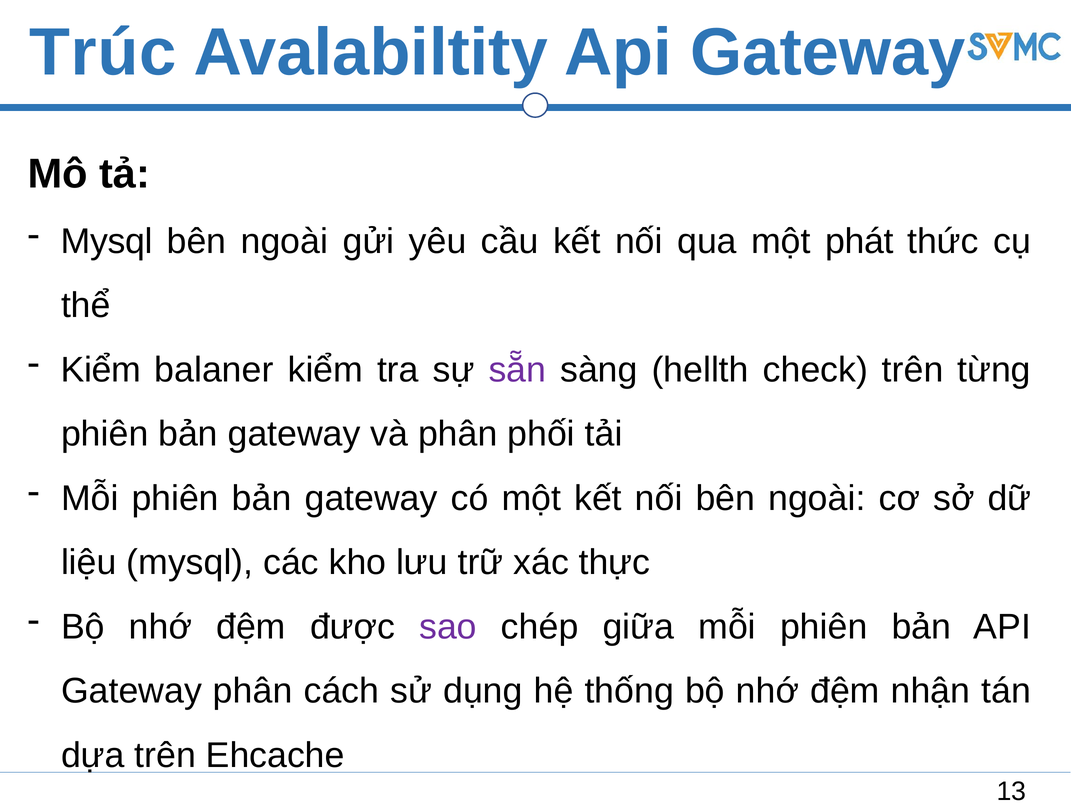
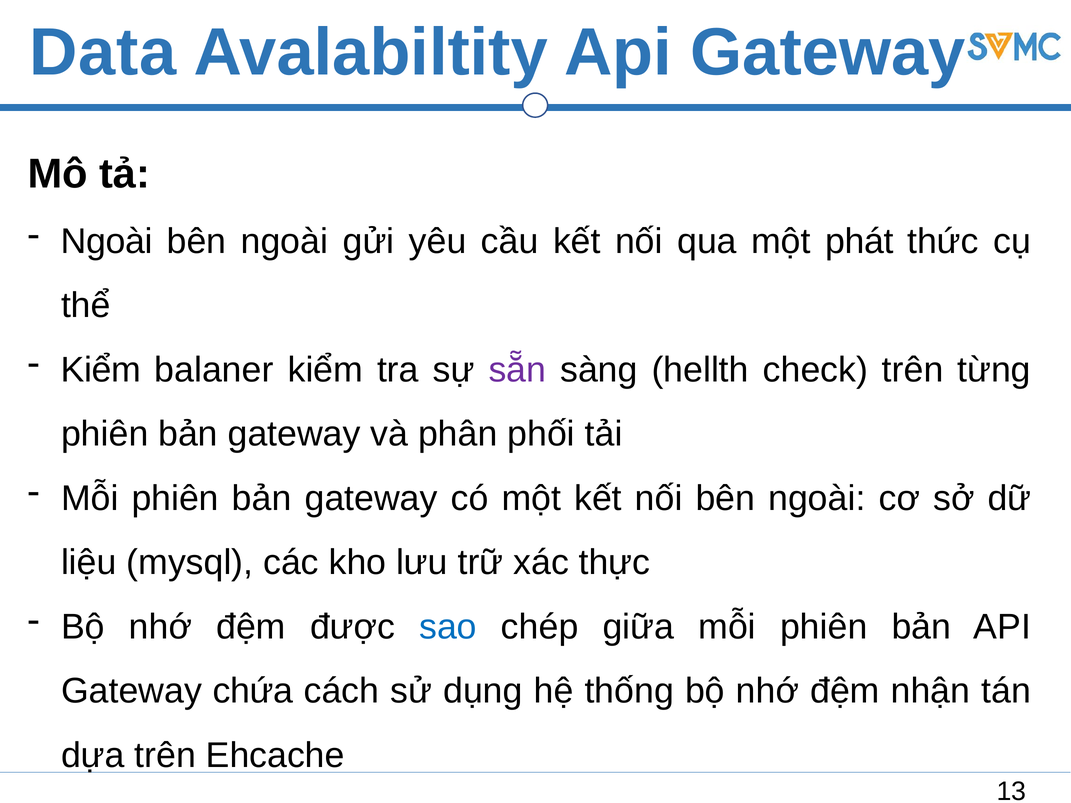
Trúc: Trúc -> Data
Mysql at (107, 242): Mysql -> Ngoài
sao colour: purple -> blue
Gateway phân: phân -> chứa
